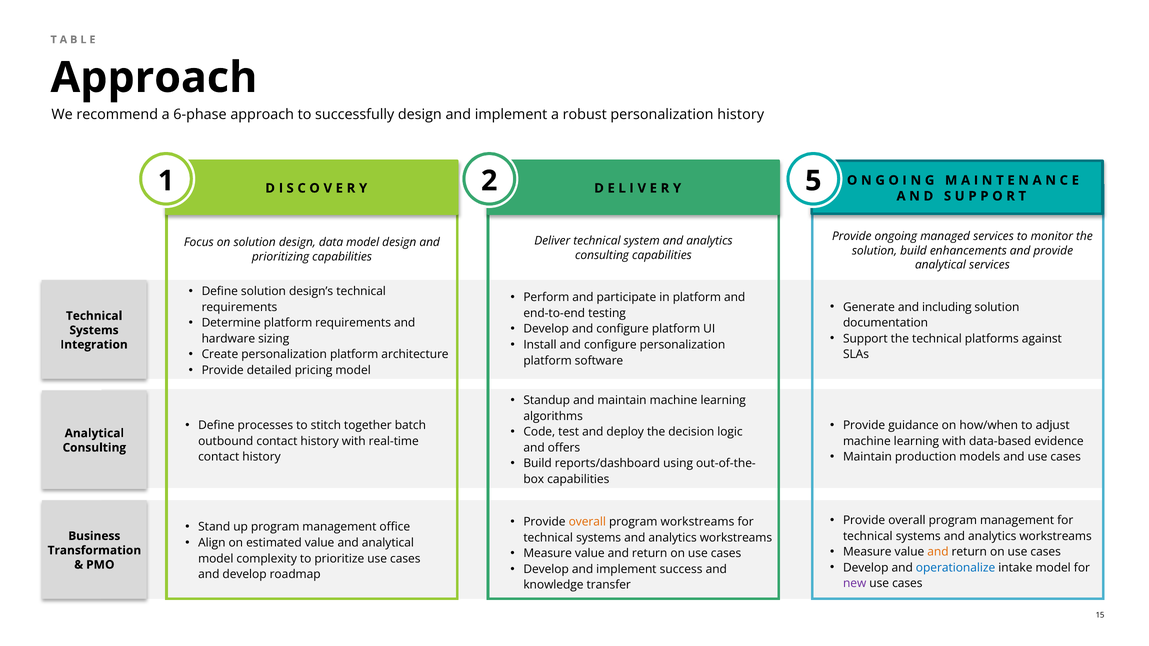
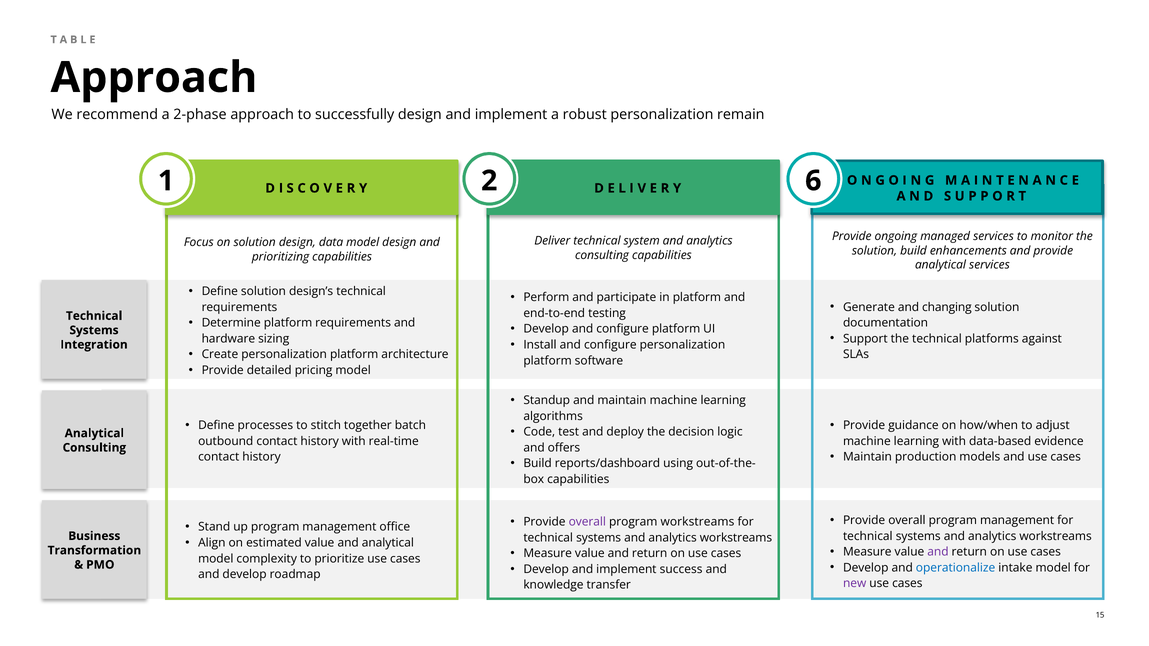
6-phase: 6-phase -> 2-phase
personalization history: history -> remain
5: 5 -> 6
including: including -> changing
overall at (587, 522) colour: orange -> purple
and at (938, 552) colour: orange -> purple
